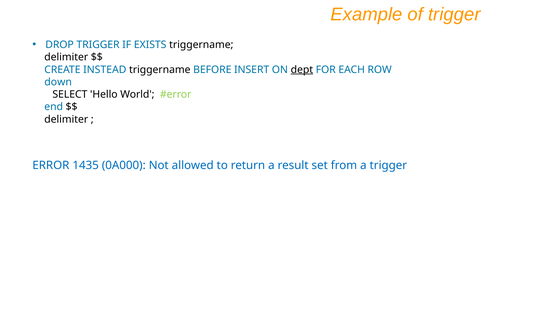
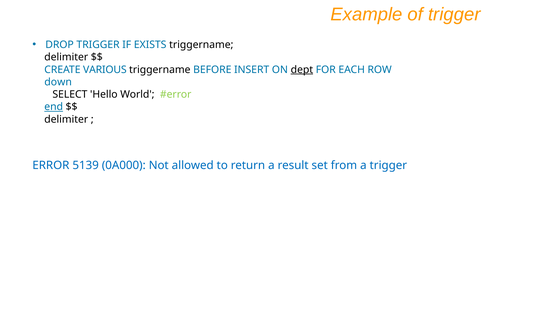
INSTEAD: INSTEAD -> VARIOUS
end underline: none -> present
1435: 1435 -> 5139
